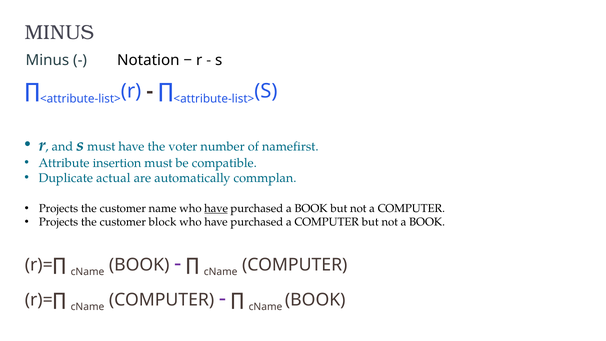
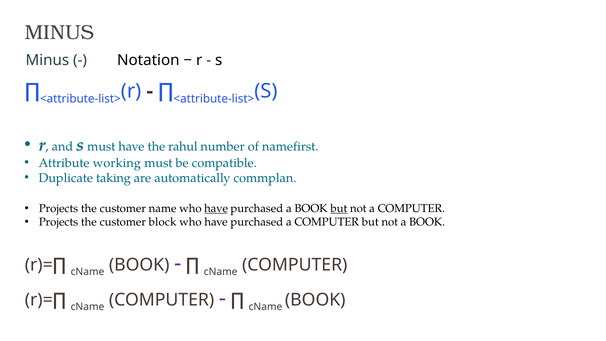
voter: voter -> rahul
insertion: insertion -> working
actual: actual -> taking
but at (339, 208) underline: none -> present
